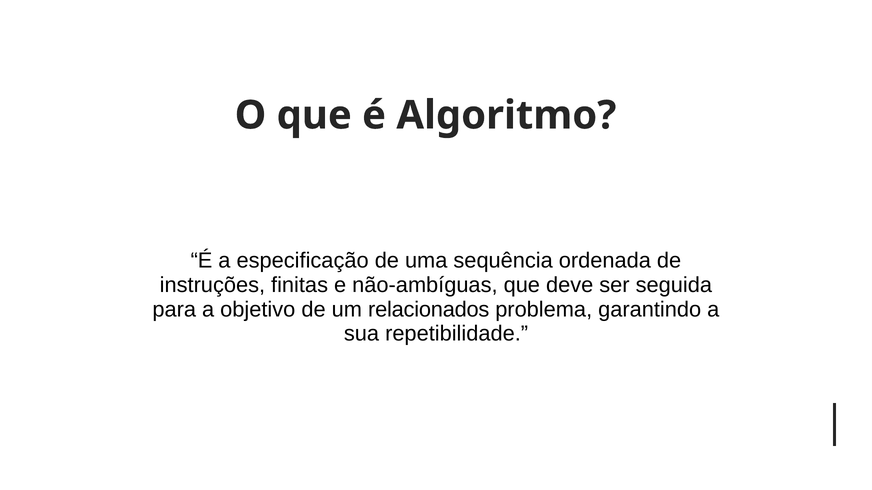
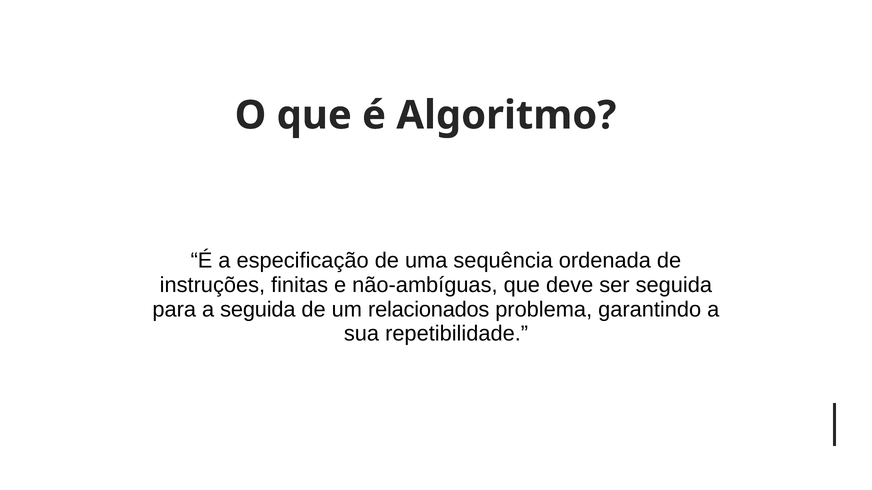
a objetivo: objetivo -> seguida
